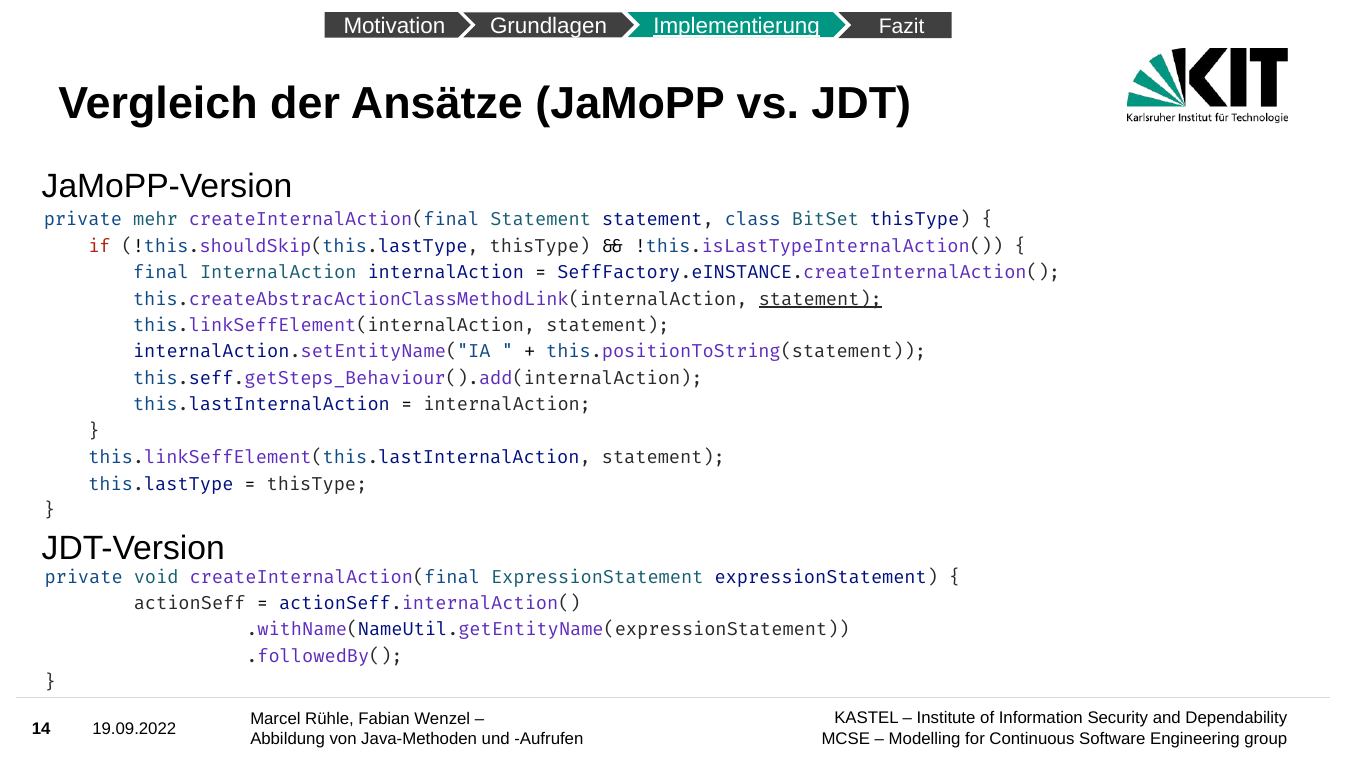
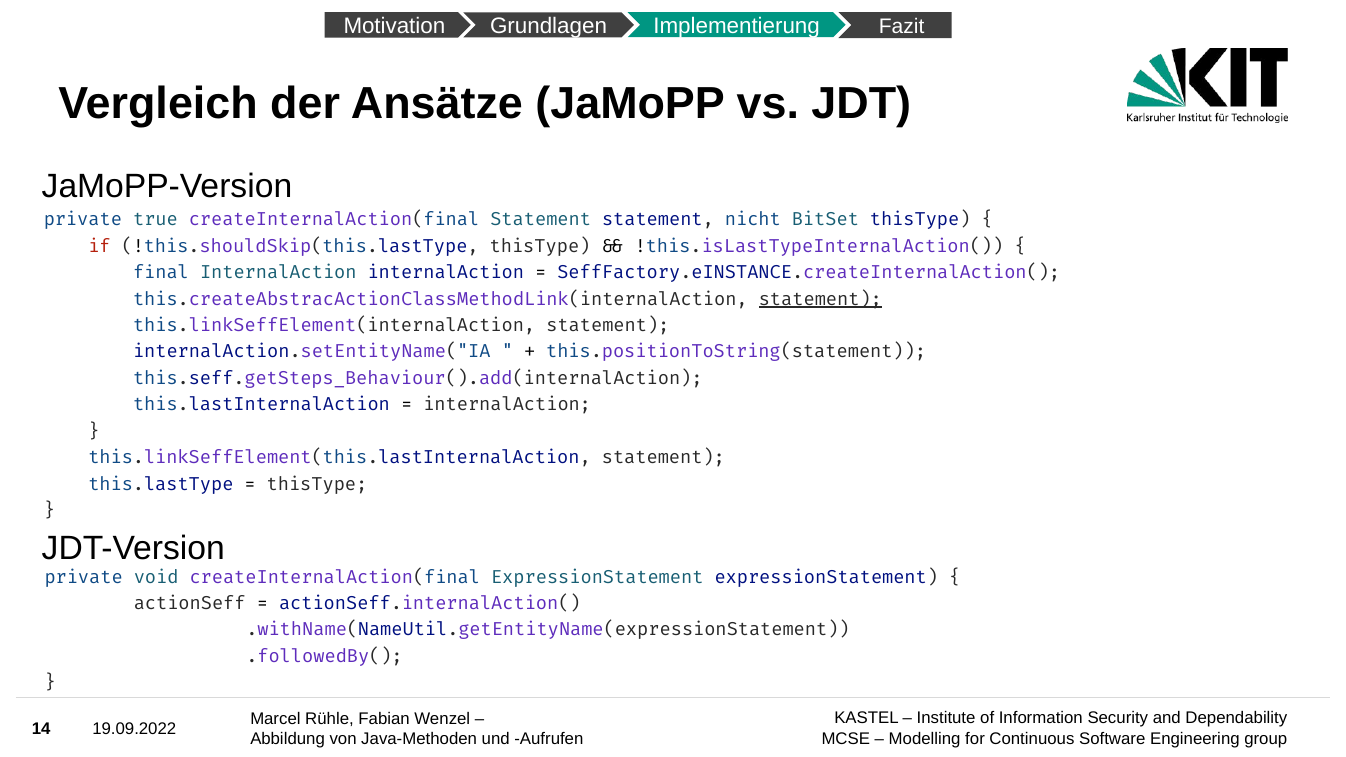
Implementierung underline: present -> none
mehr: mehr -> true
class: class -> nicht
